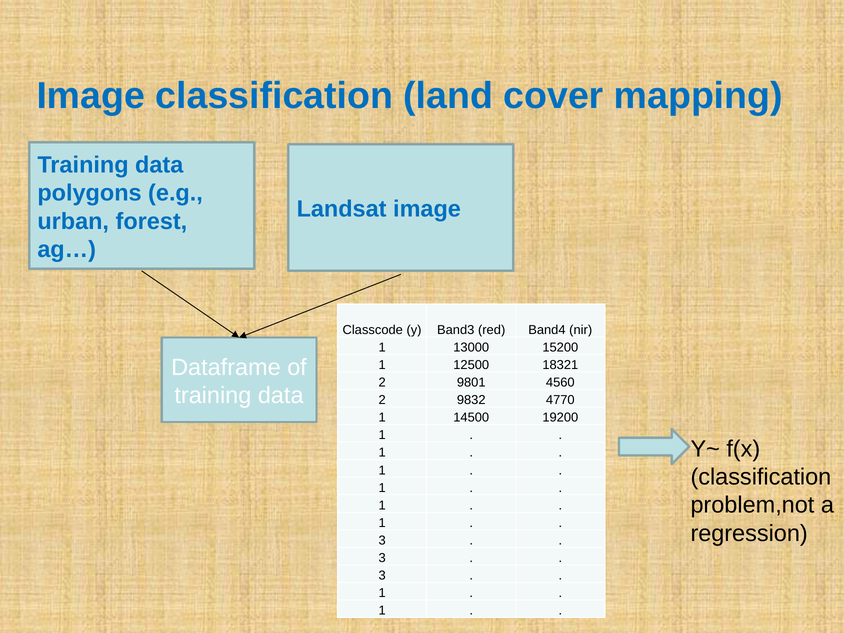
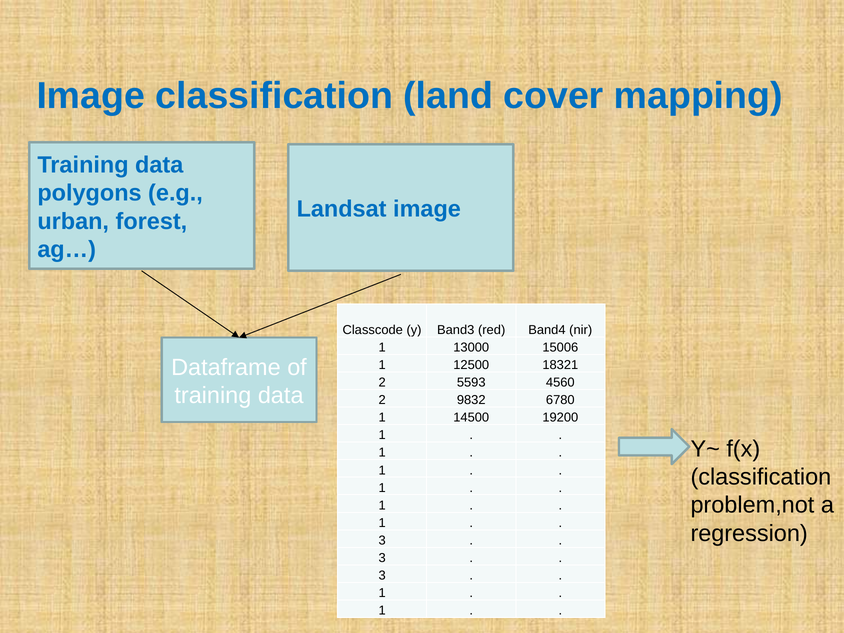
15200: 15200 -> 15006
9801: 9801 -> 5593
4770: 4770 -> 6780
